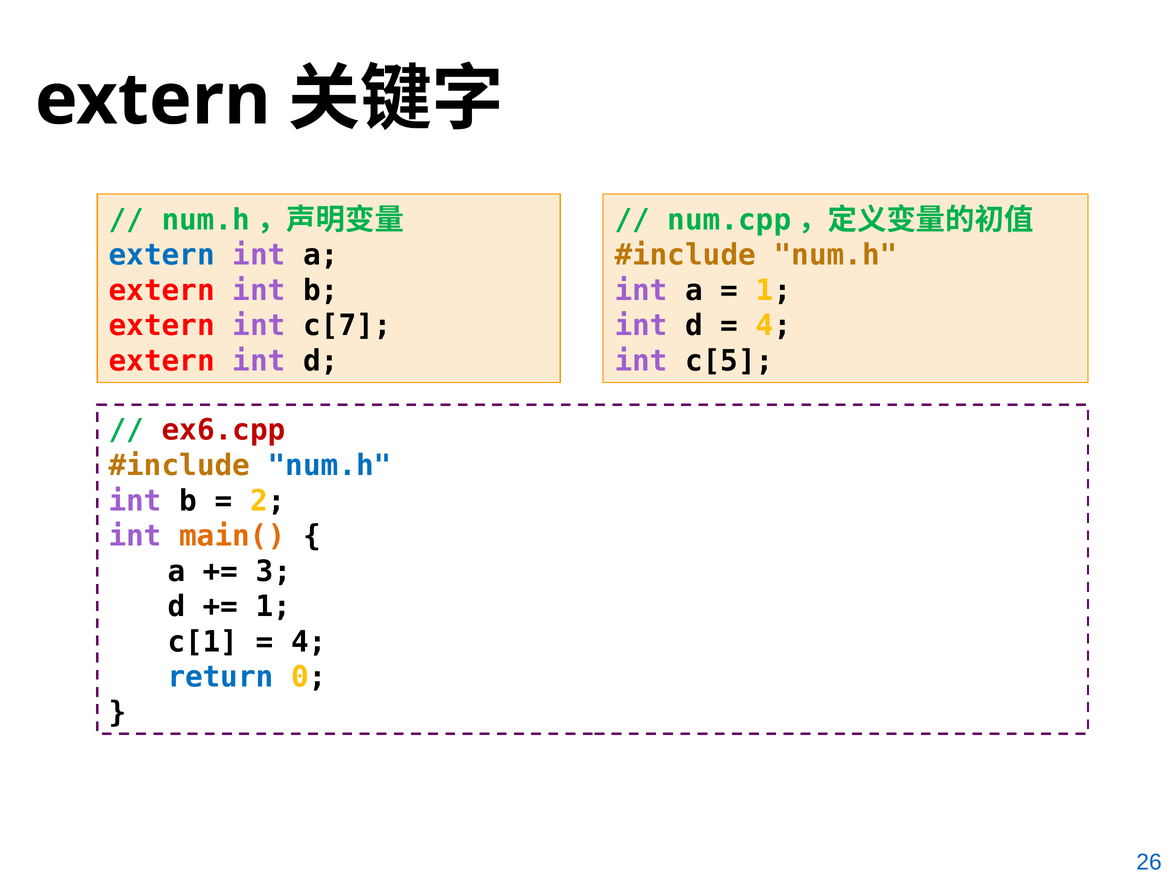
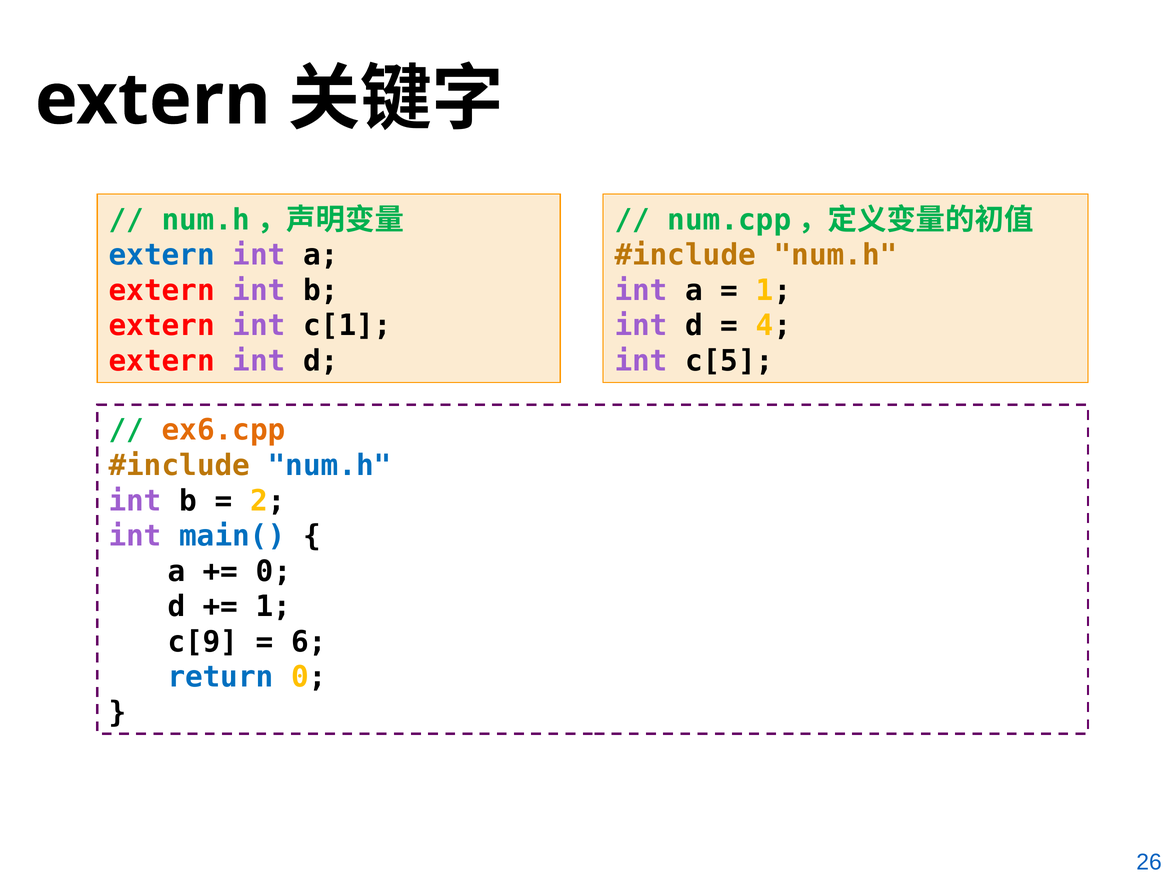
c[7: c[7 -> c[1
ex6.cpp colour: red -> orange
main( colour: orange -> blue
3 at (274, 571): 3 -> 0
c[1: c[1 -> c[9
4 at (309, 642): 4 -> 6
